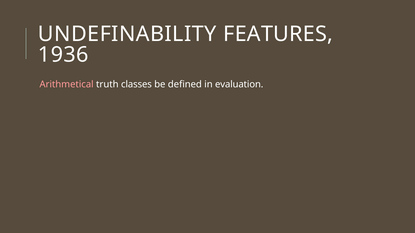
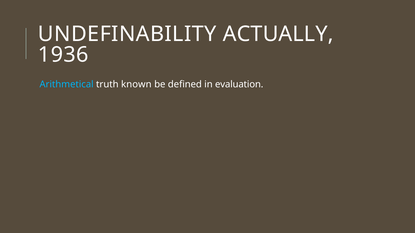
FEATURES: FEATURES -> ACTUALLY
Arithmetical colour: pink -> light blue
classes: classes -> known
